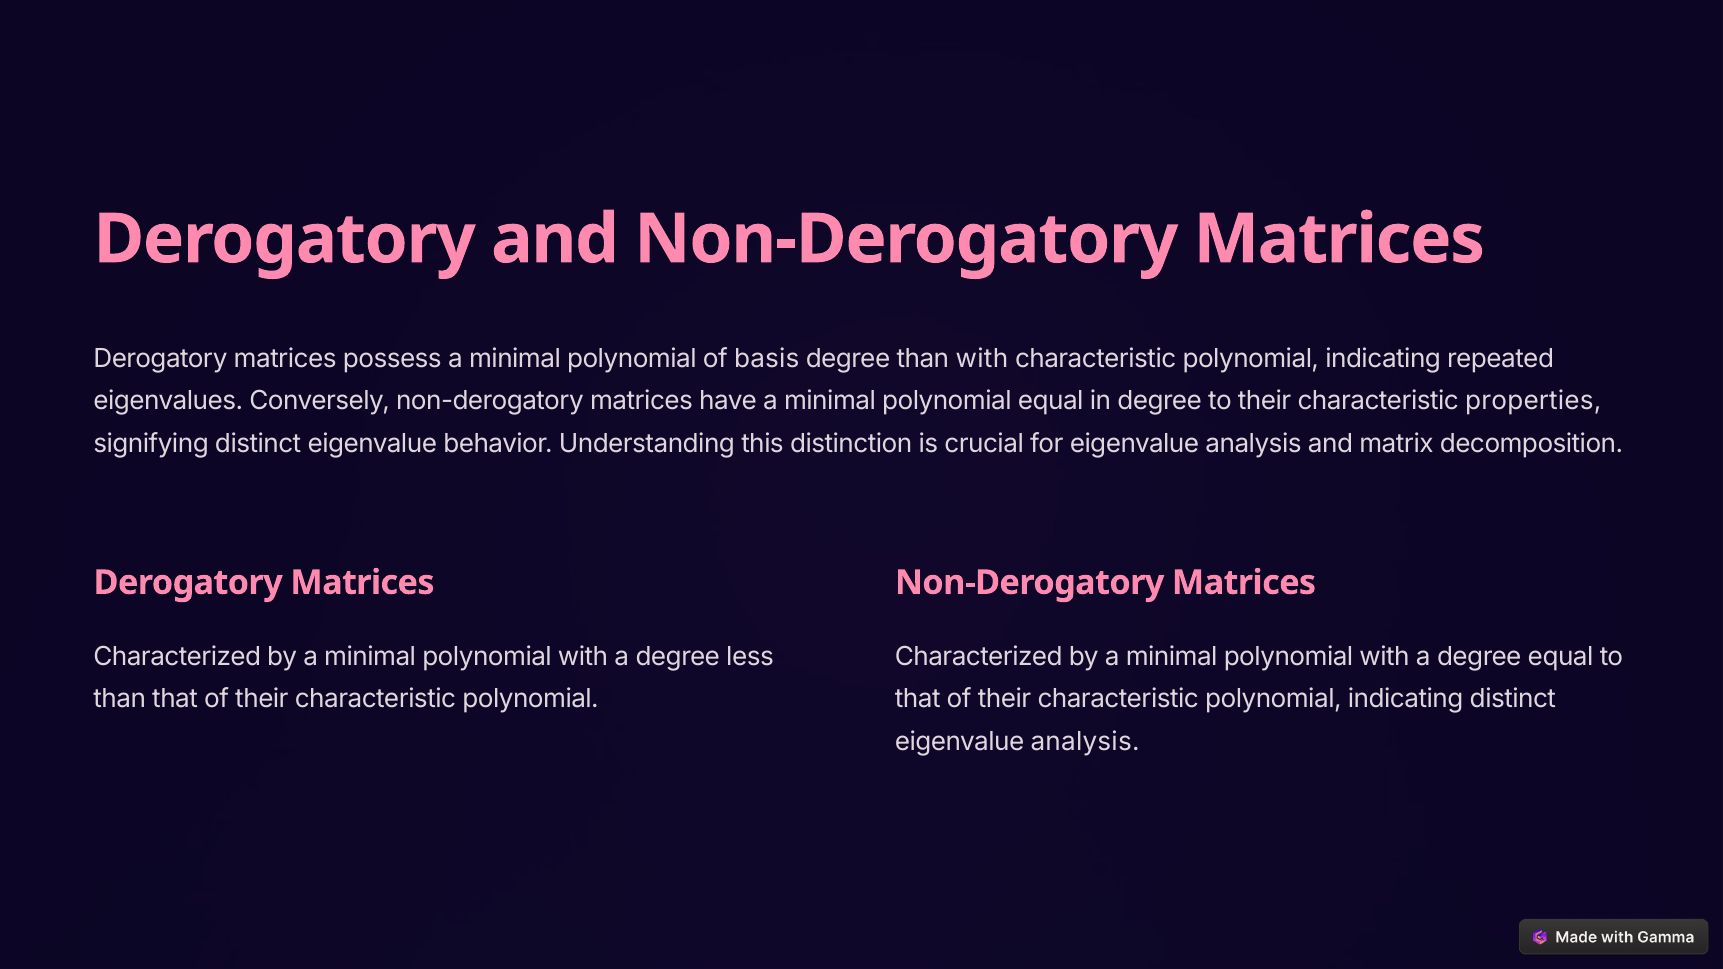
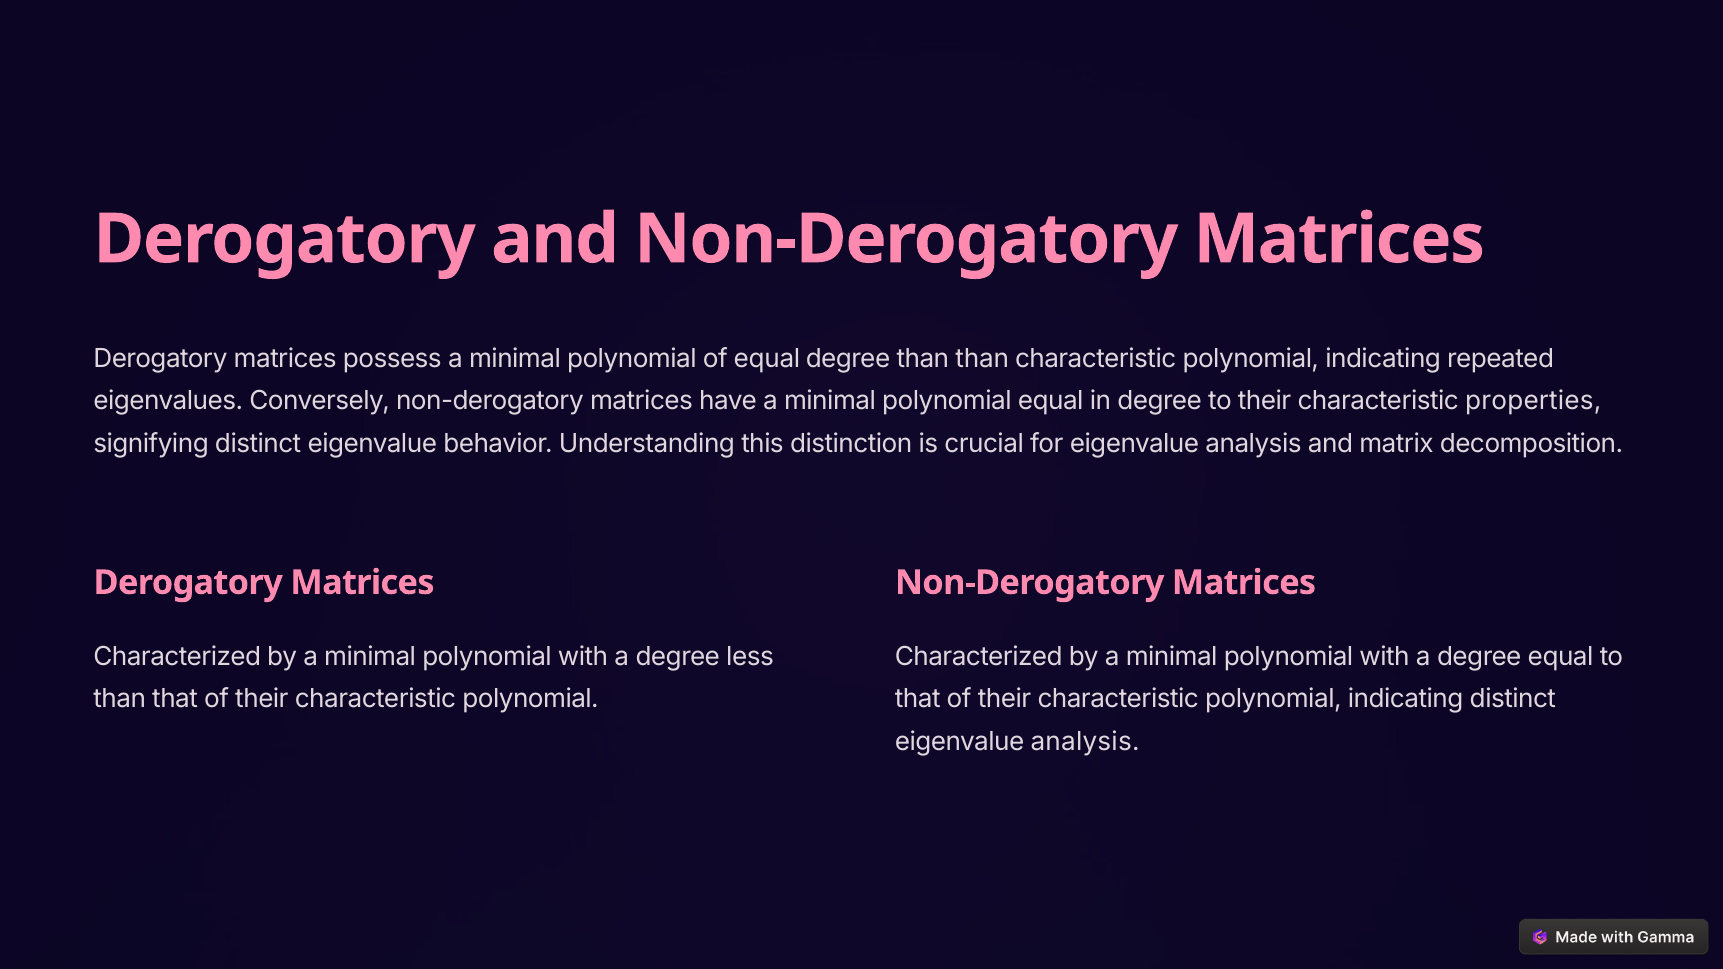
of basis: basis -> equal
than with: with -> than
